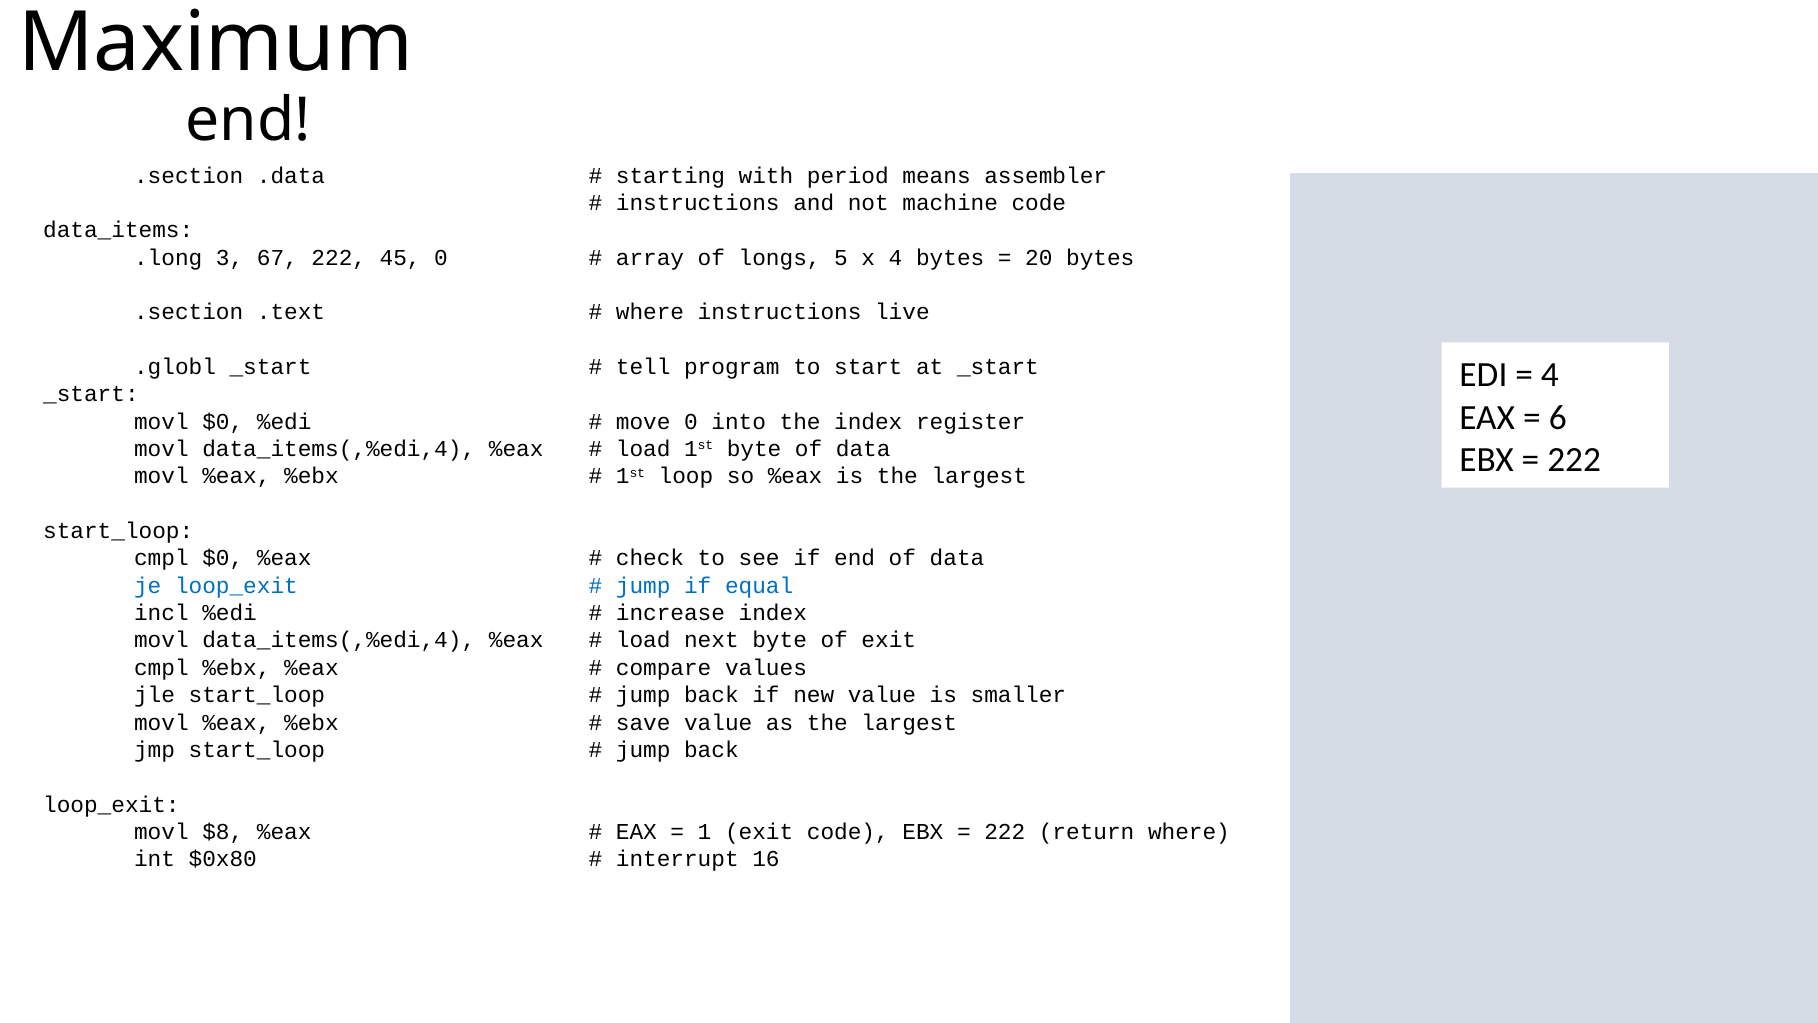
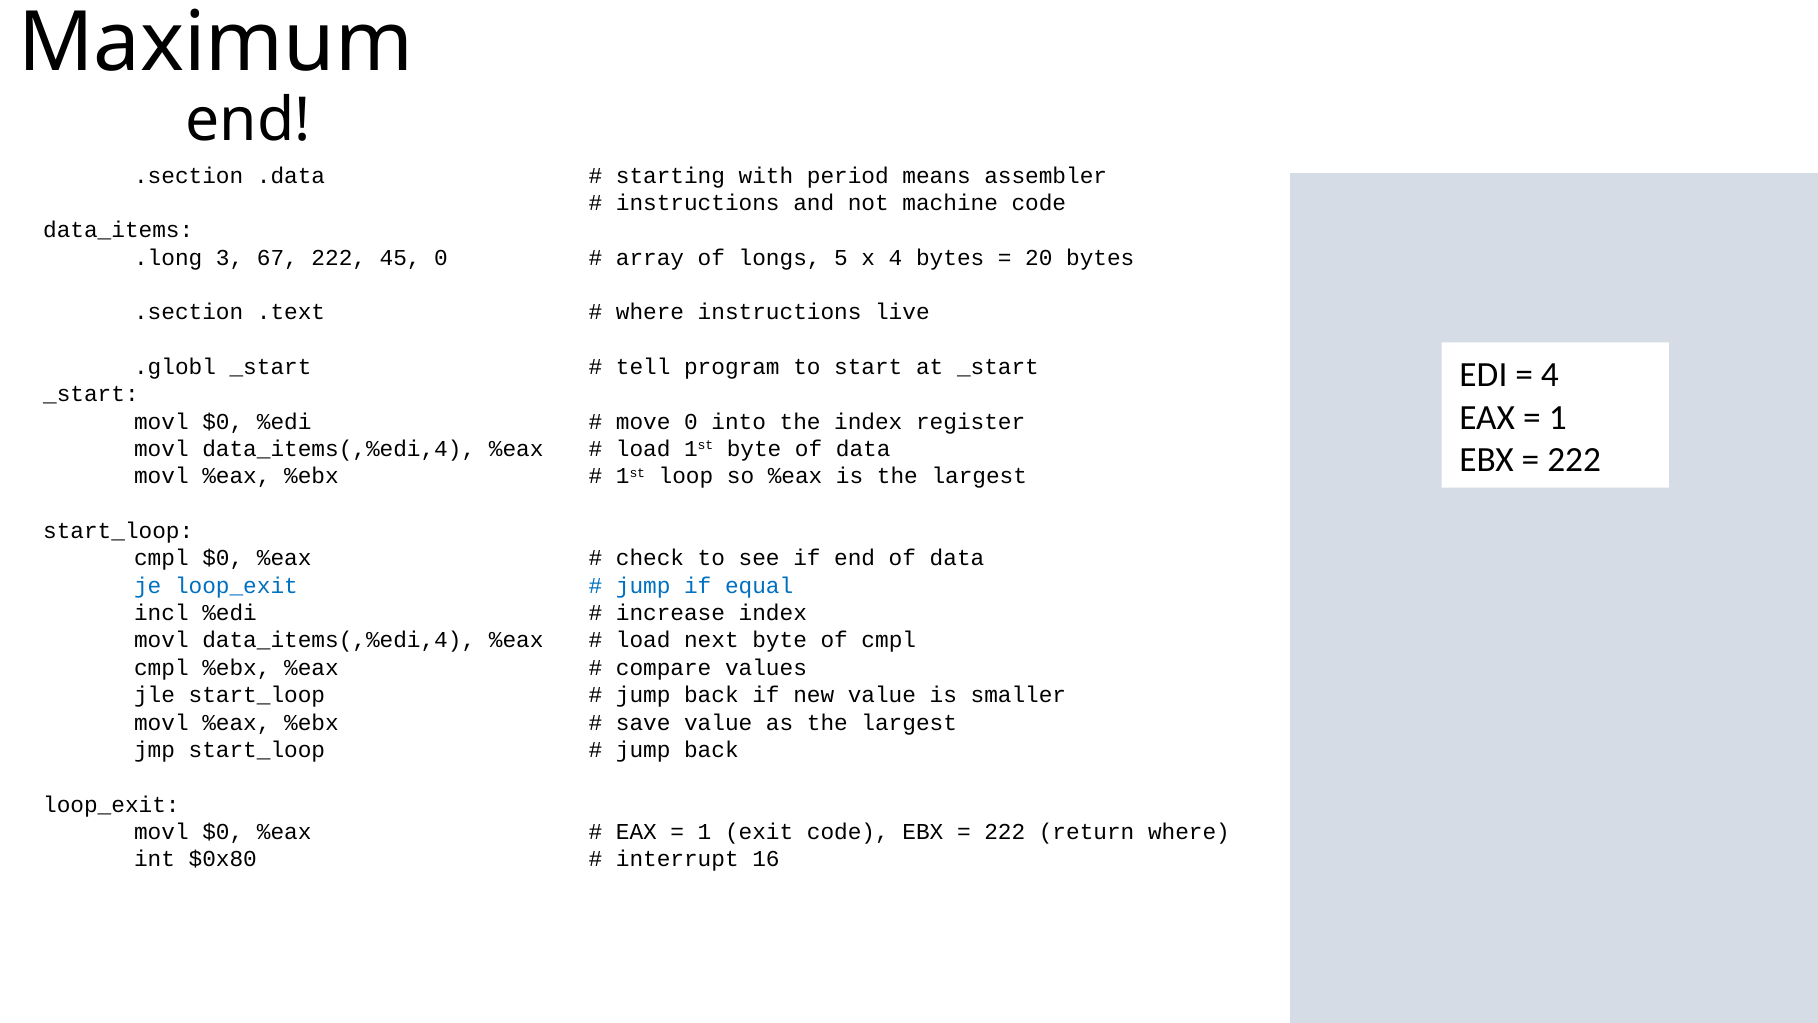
6 at (1558, 417): 6 -> 1
of exit: exit -> cmpl
$8 at (223, 832): $8 -> $0
